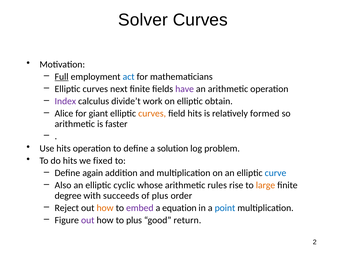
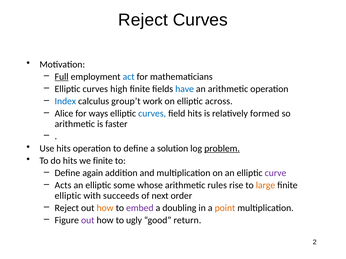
Solver at (143, 20): Solver -> Reject
next: next -> high
have colour: purple -> blue
Index colour: purple -> blue
divide’t: divide’t -> group’t
obtain: obtain -> across
giant: giant -> ways
curves at (152, 114) colour: orange -> blue
problem underline: none -> present
we fixed: fixed -> finite
curve colour: blue -> purple
Also: Also -> Acts
cyclic: cyclic -> some
degree at (68, 196): degree -> elliptic
of plus: plus -> next
equation: equation -> doubling
point colour: blue -> orange
to plus: plus -> ugly
